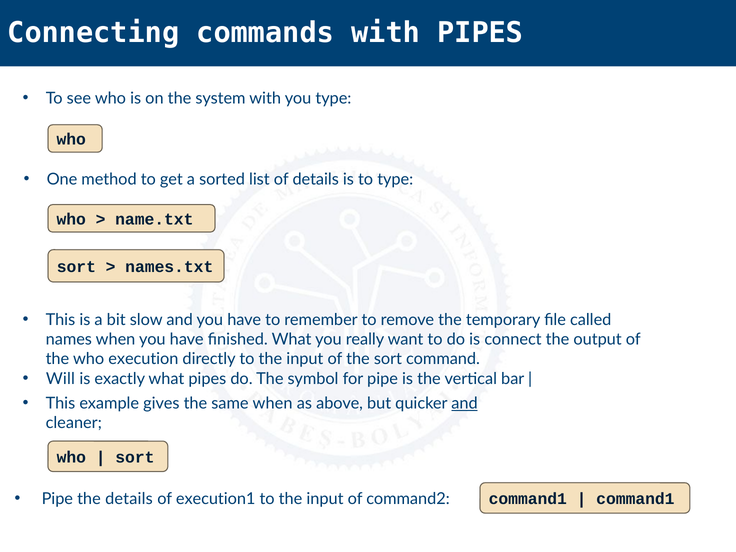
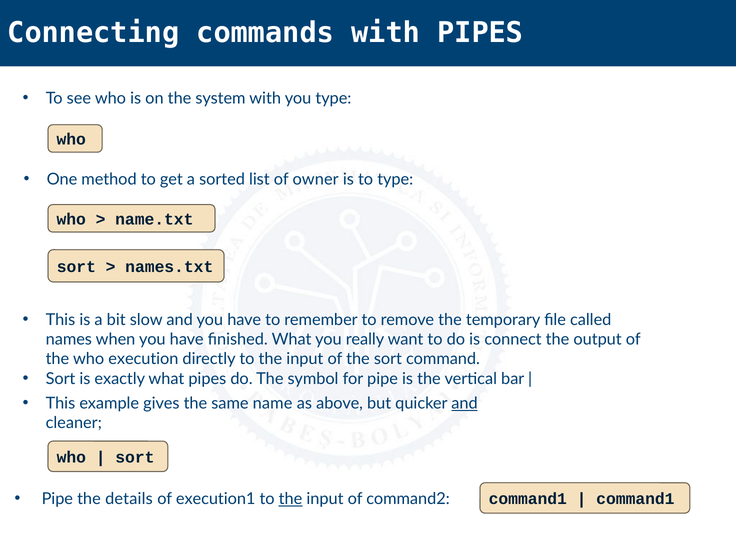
of details: details -> owner
Will at (60, 379): Will -> Sort
same when: when -> name
the at (291, 499) underline: none -> present
